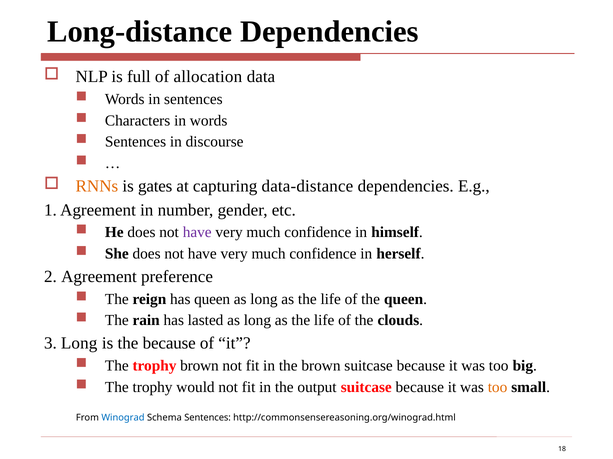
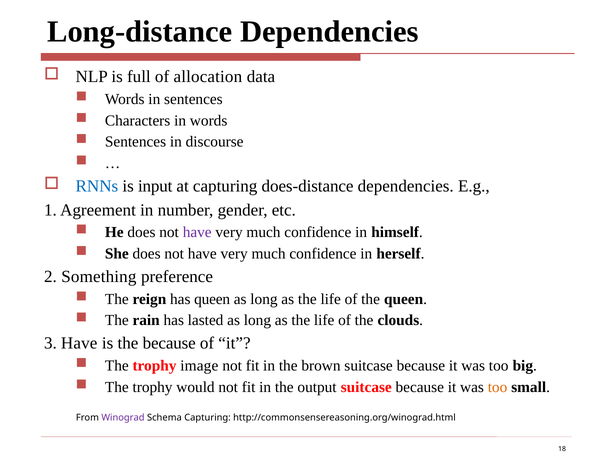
RNNs colour: orange -> blue
gates: gates -> input
data-distance: data-distance -> does-distance
2 Agreement: Agreement -> Something
3 Long: Long -> Have
trophy brown: brown -> image
Winograd colour: blue -> purple
Schema Sentences: Sentences -> Capturing
